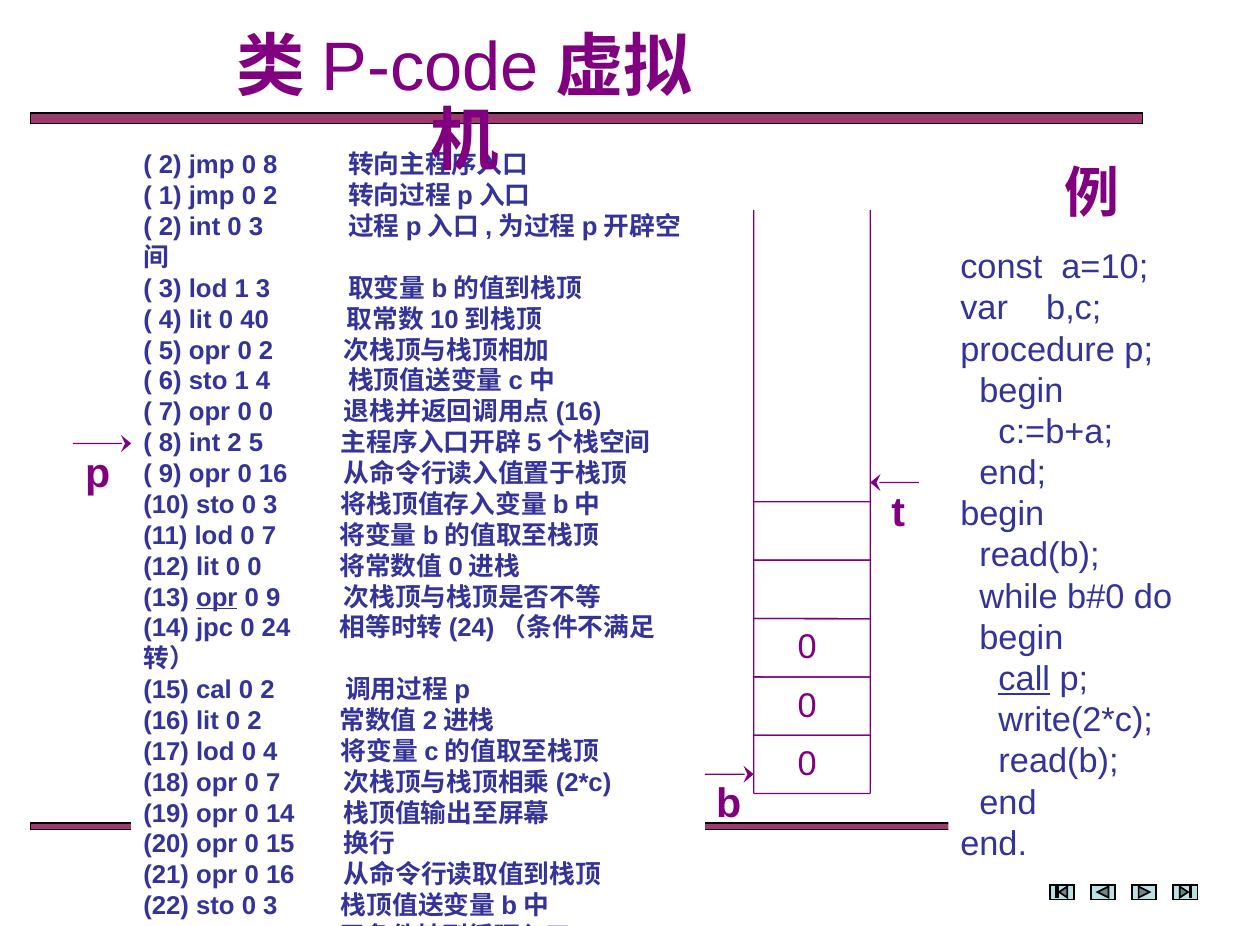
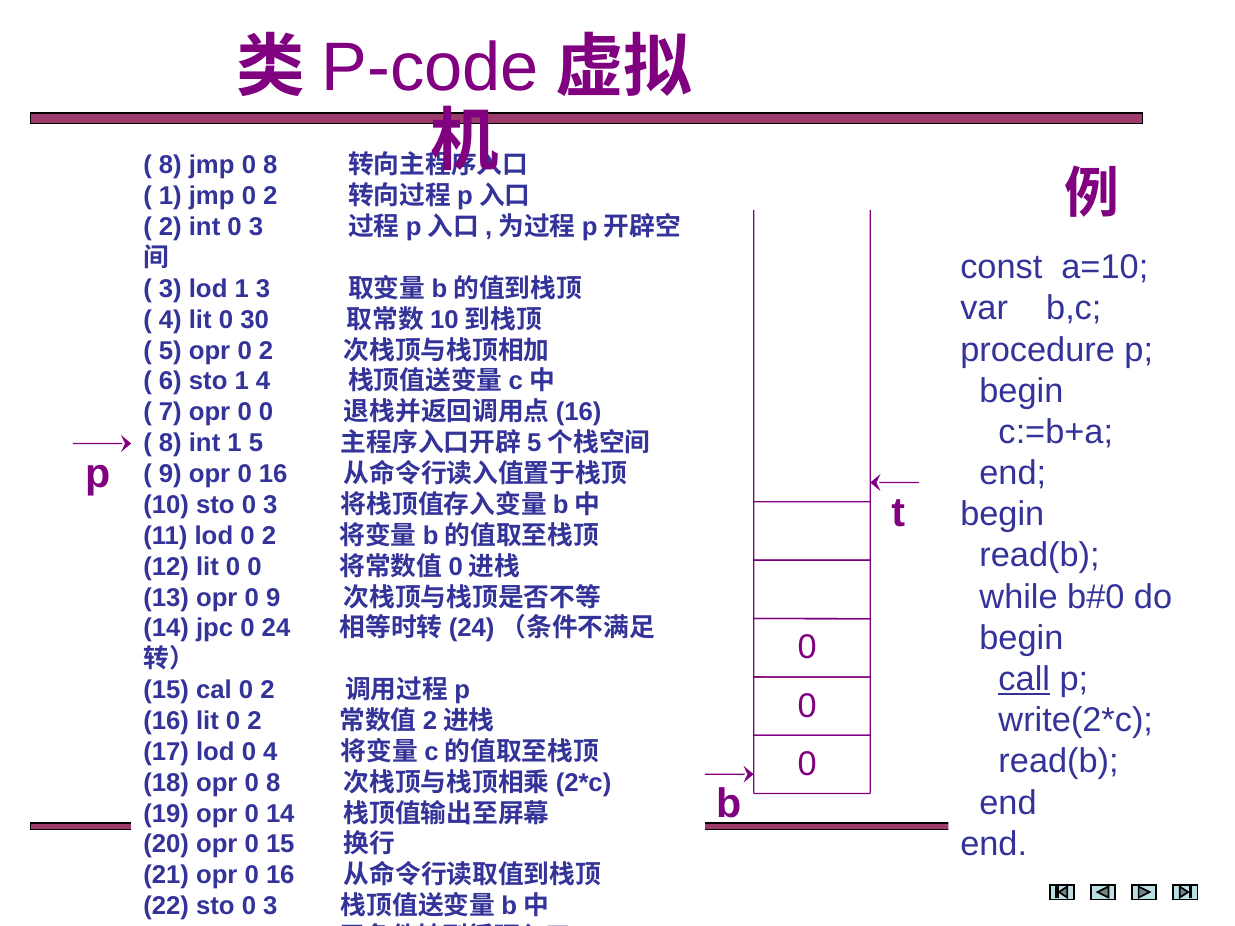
2 at (170, 165): 2 -> 8
40: 40 -> 30
int 2: 2 -> 1
lod 0 7: 7 -> 2
opr at (217, 598) underline: present -> none
opr 0 7: 7 -> 8
